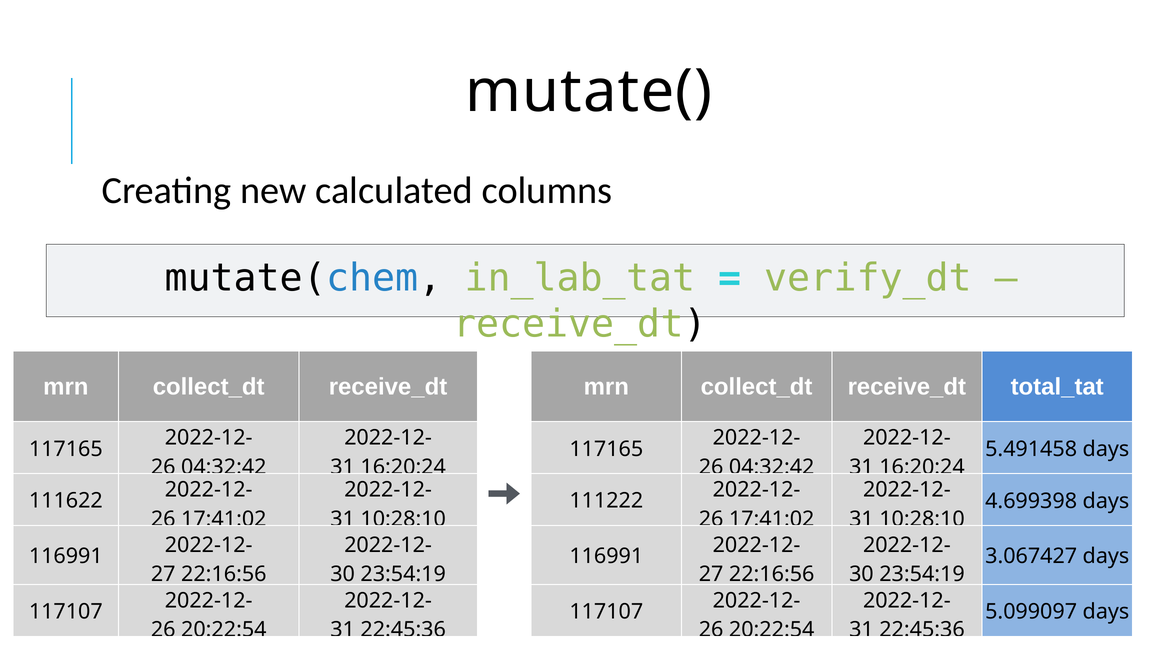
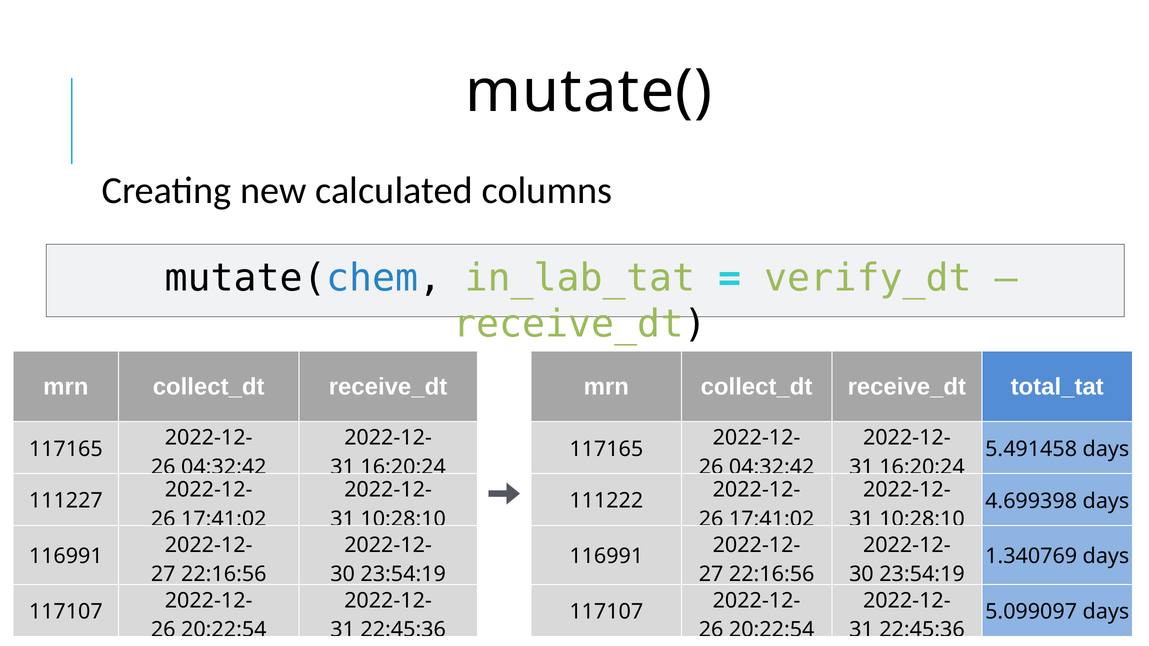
111622: 111622 -> 111227
3.067427: 3.067427 -> 1.340769
